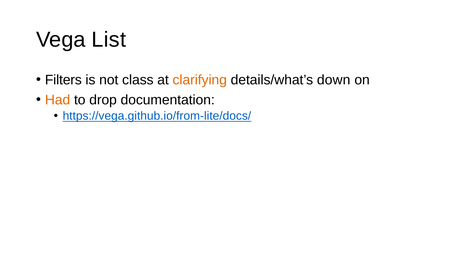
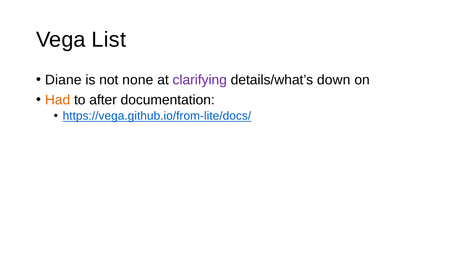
Filters: Filters -> Diane
class: class -> none
clarifying colour: orange -> purple
drop: drop -> after
